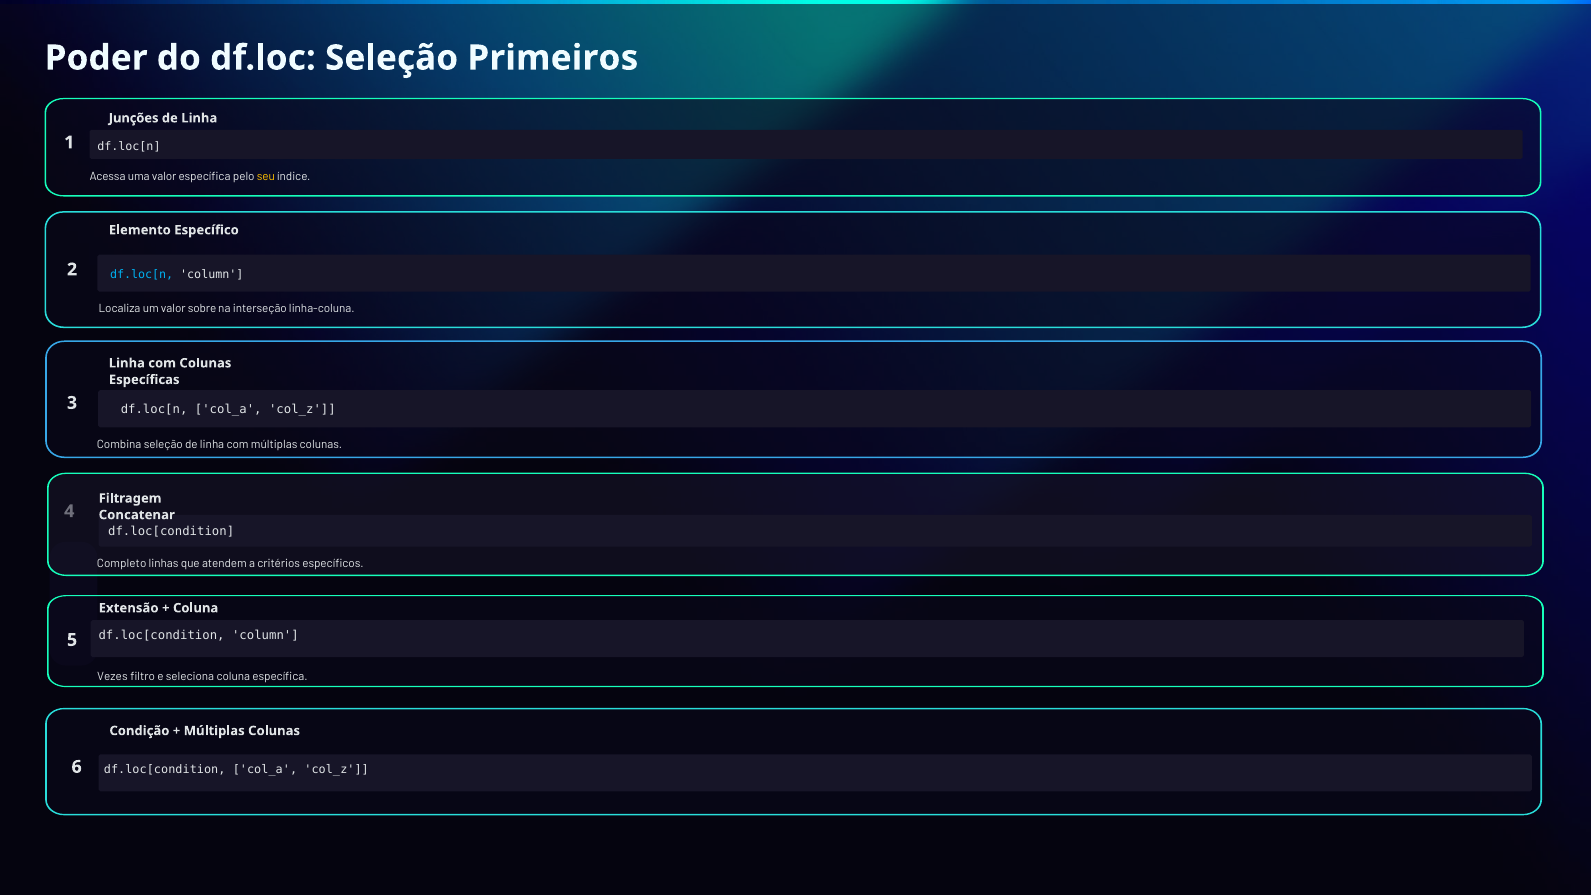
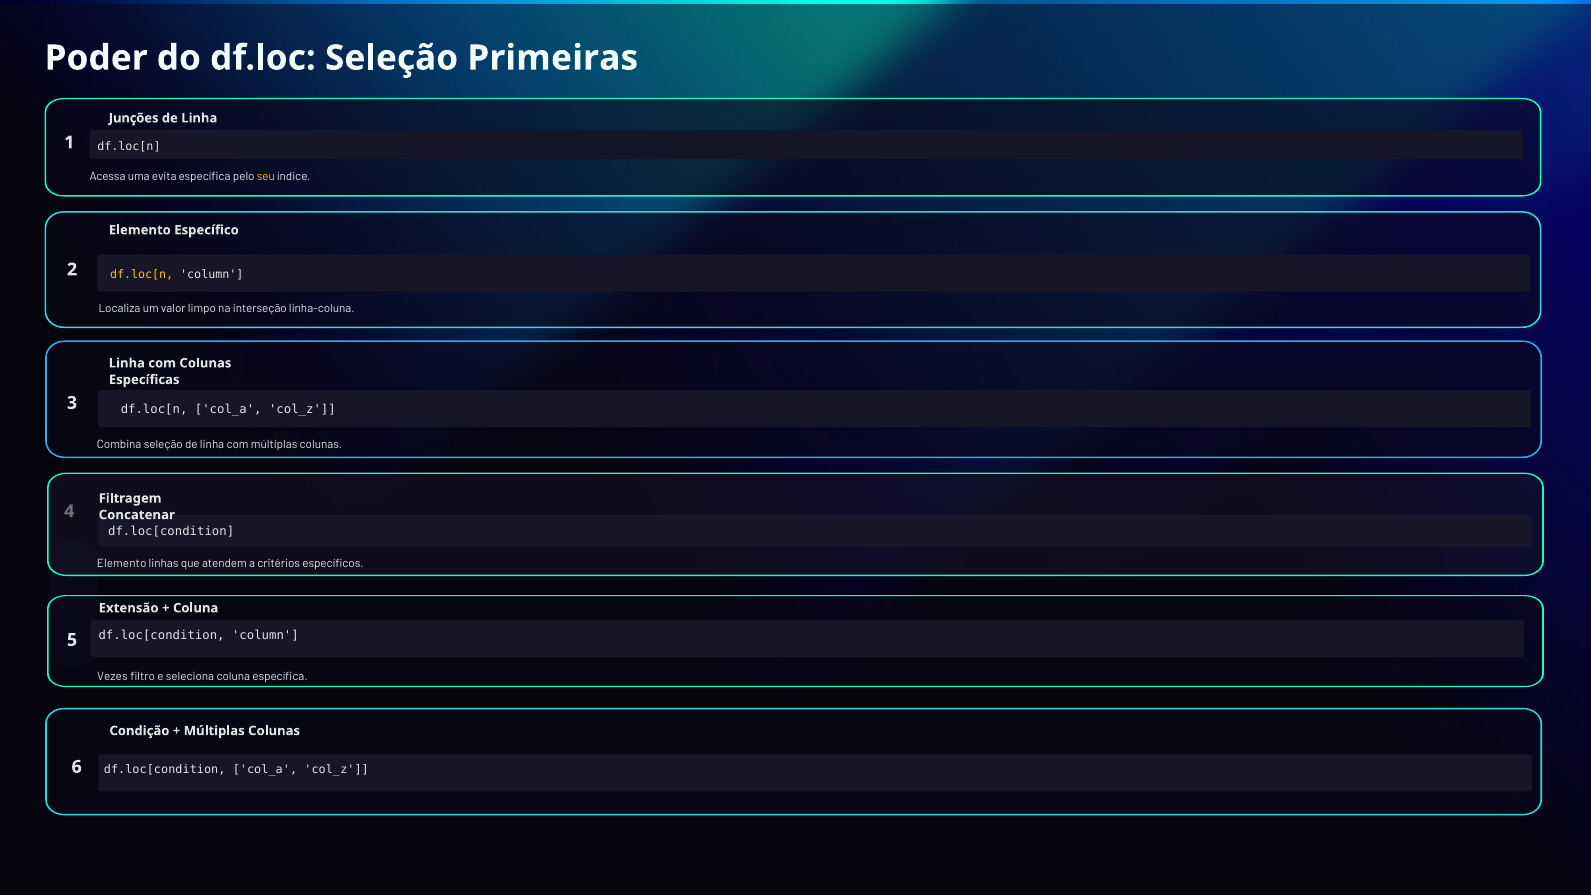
Primeiros: Primeiros -> Primeiras
uma valor: valor -> evita
df.loc[n at (142, 274) colour: light blue -> yellow
sobre: sobre -> limpo
Completo at (122, 563): Completo -> Elemento
